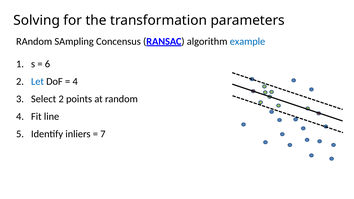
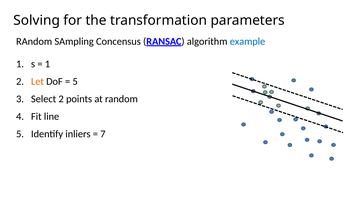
6 at (47, 64): 6 -> 1
Let colour: blue -> orange
4 at (75, 82): 4 -> 5
